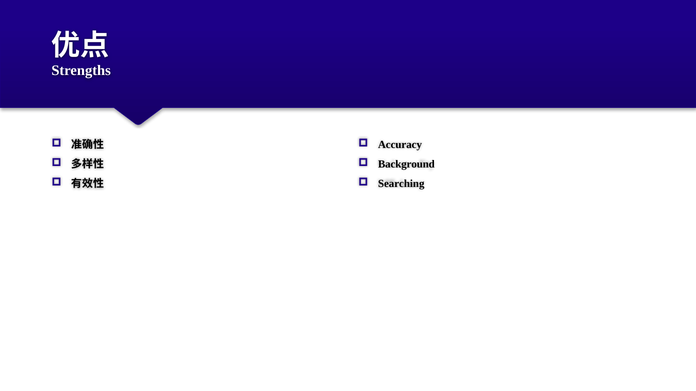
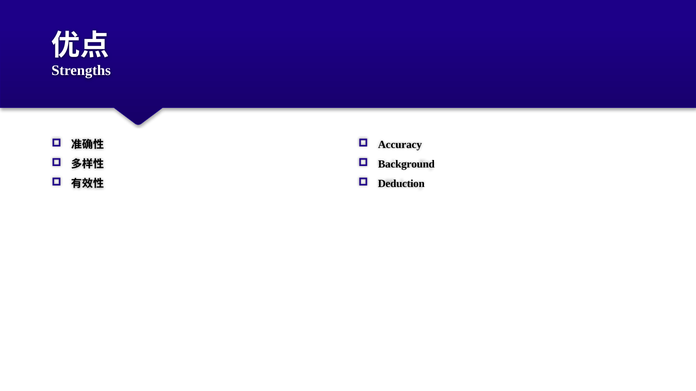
Searching: Searching -> Deduction
